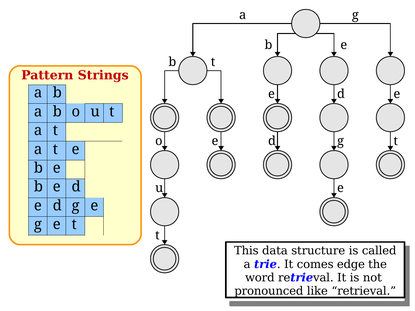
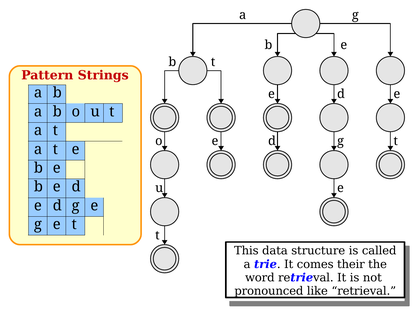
edge: edge -> their
